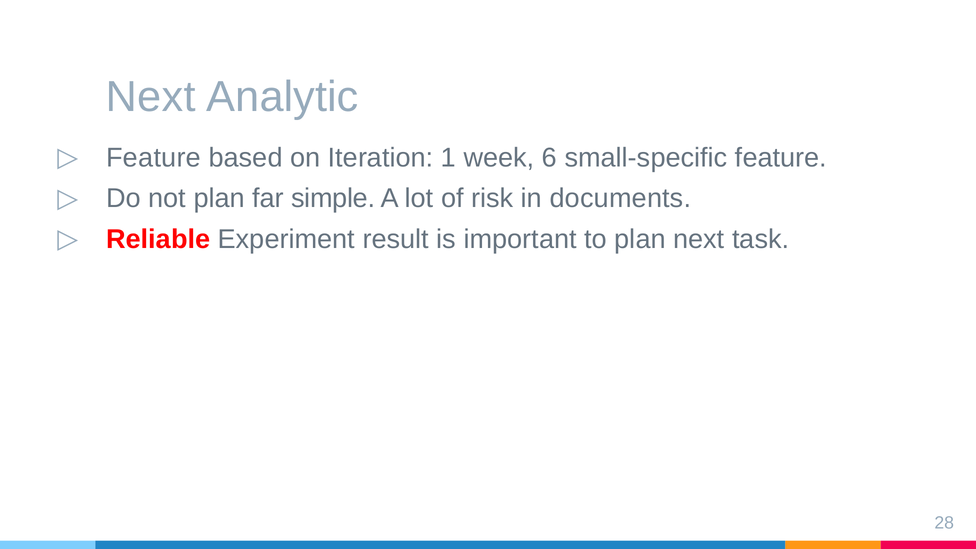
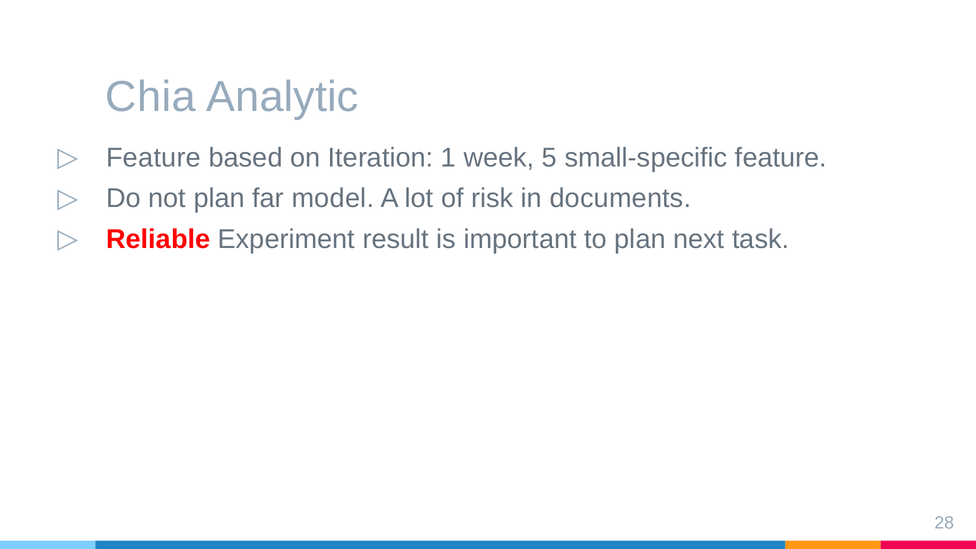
Next at (151, 97): Next -> Chia
6: 6 -> 5
simple: simple -> model
